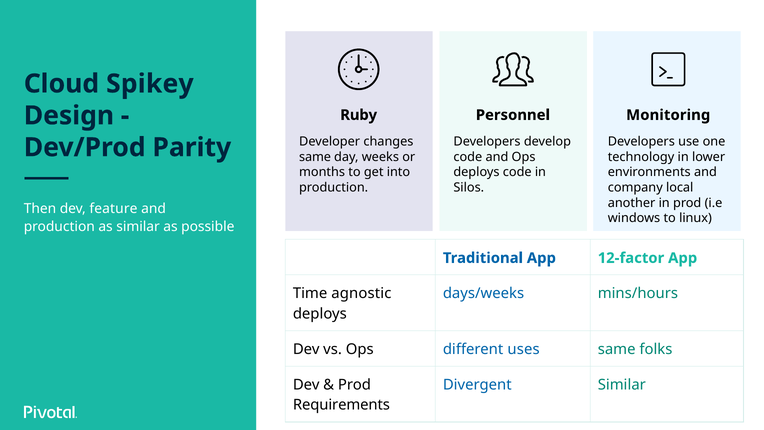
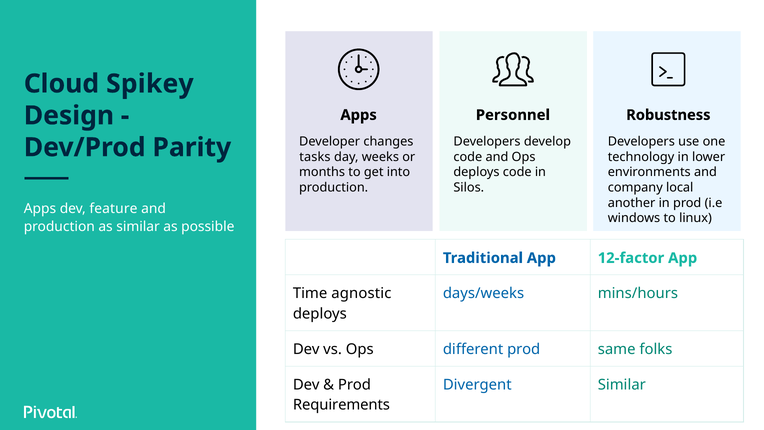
Ruby at (359, 115): Ruby -> Apps
Monitoring: Monitoring -> Robustness
same at (315, 157): same -> tasks
Then at (40, 209): Then -> Apps
different uses: uses -> prod
